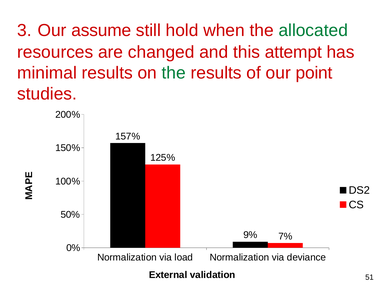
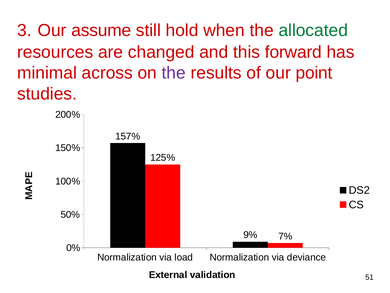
attempt: attempt -> forward
minimal results: results -> across
the at (174, 73) colour: green -> purple
